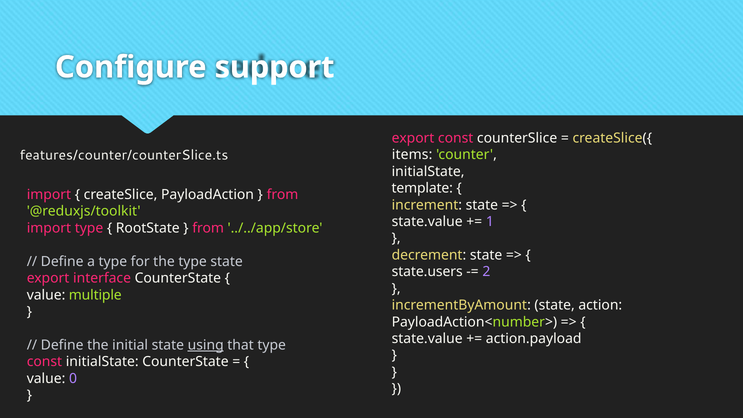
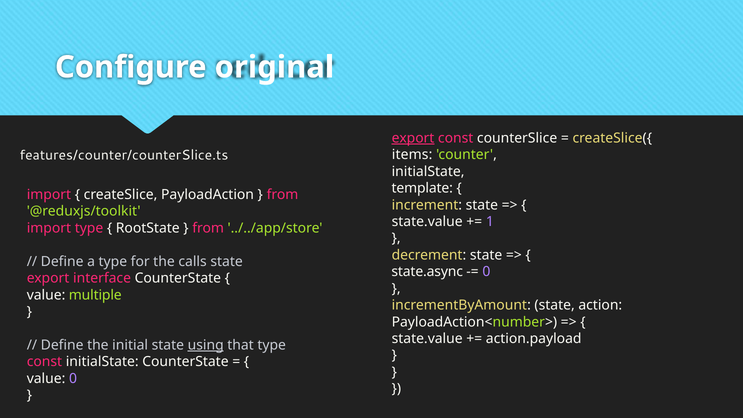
support: support -> original
export at (413, 138) underline: none -> present
the type: type -> calls
state.users: state.users -> state.async
2 at (486, 272): 2 -> 0
